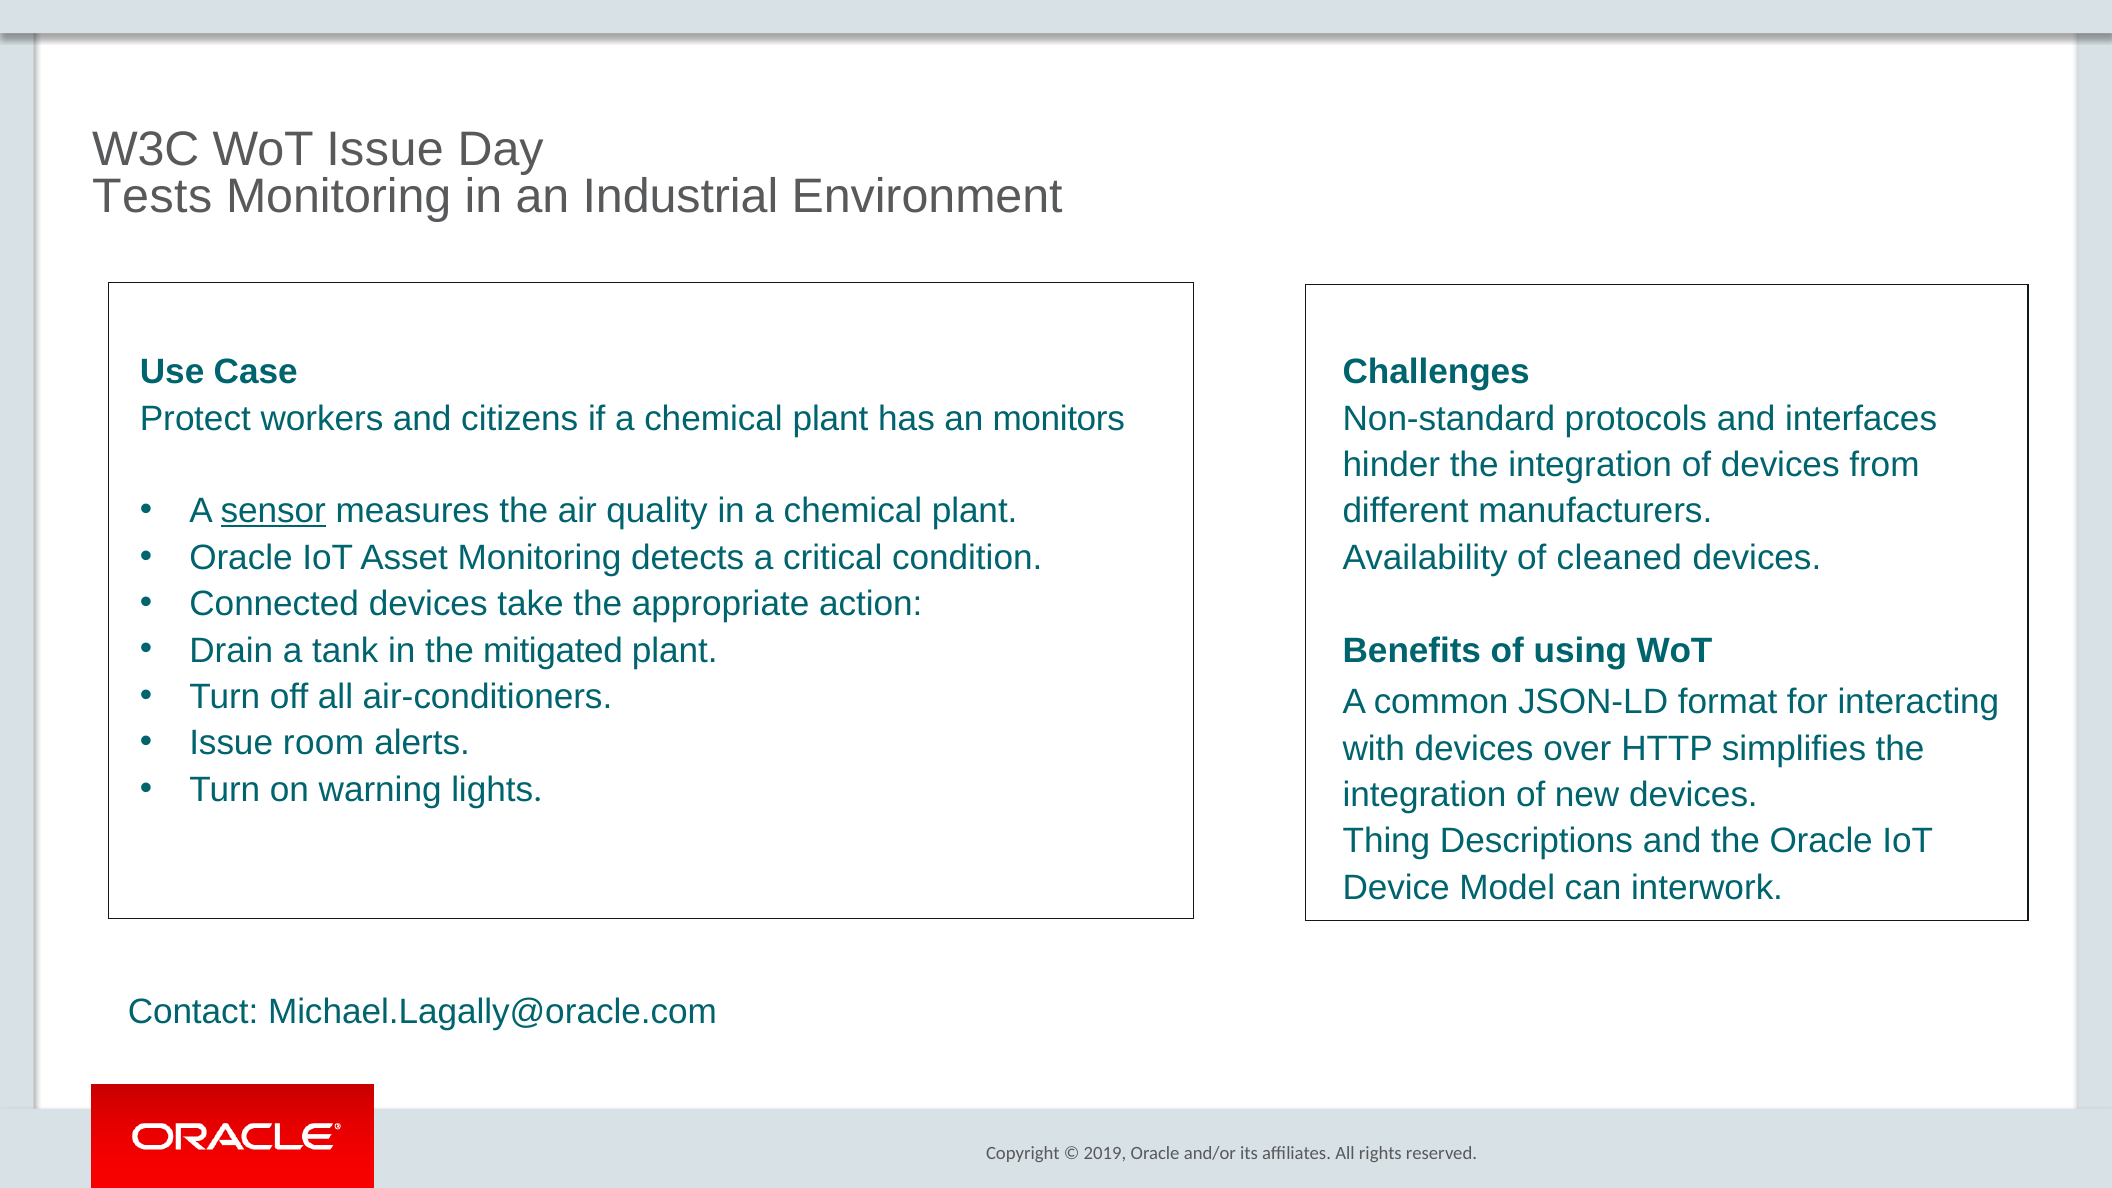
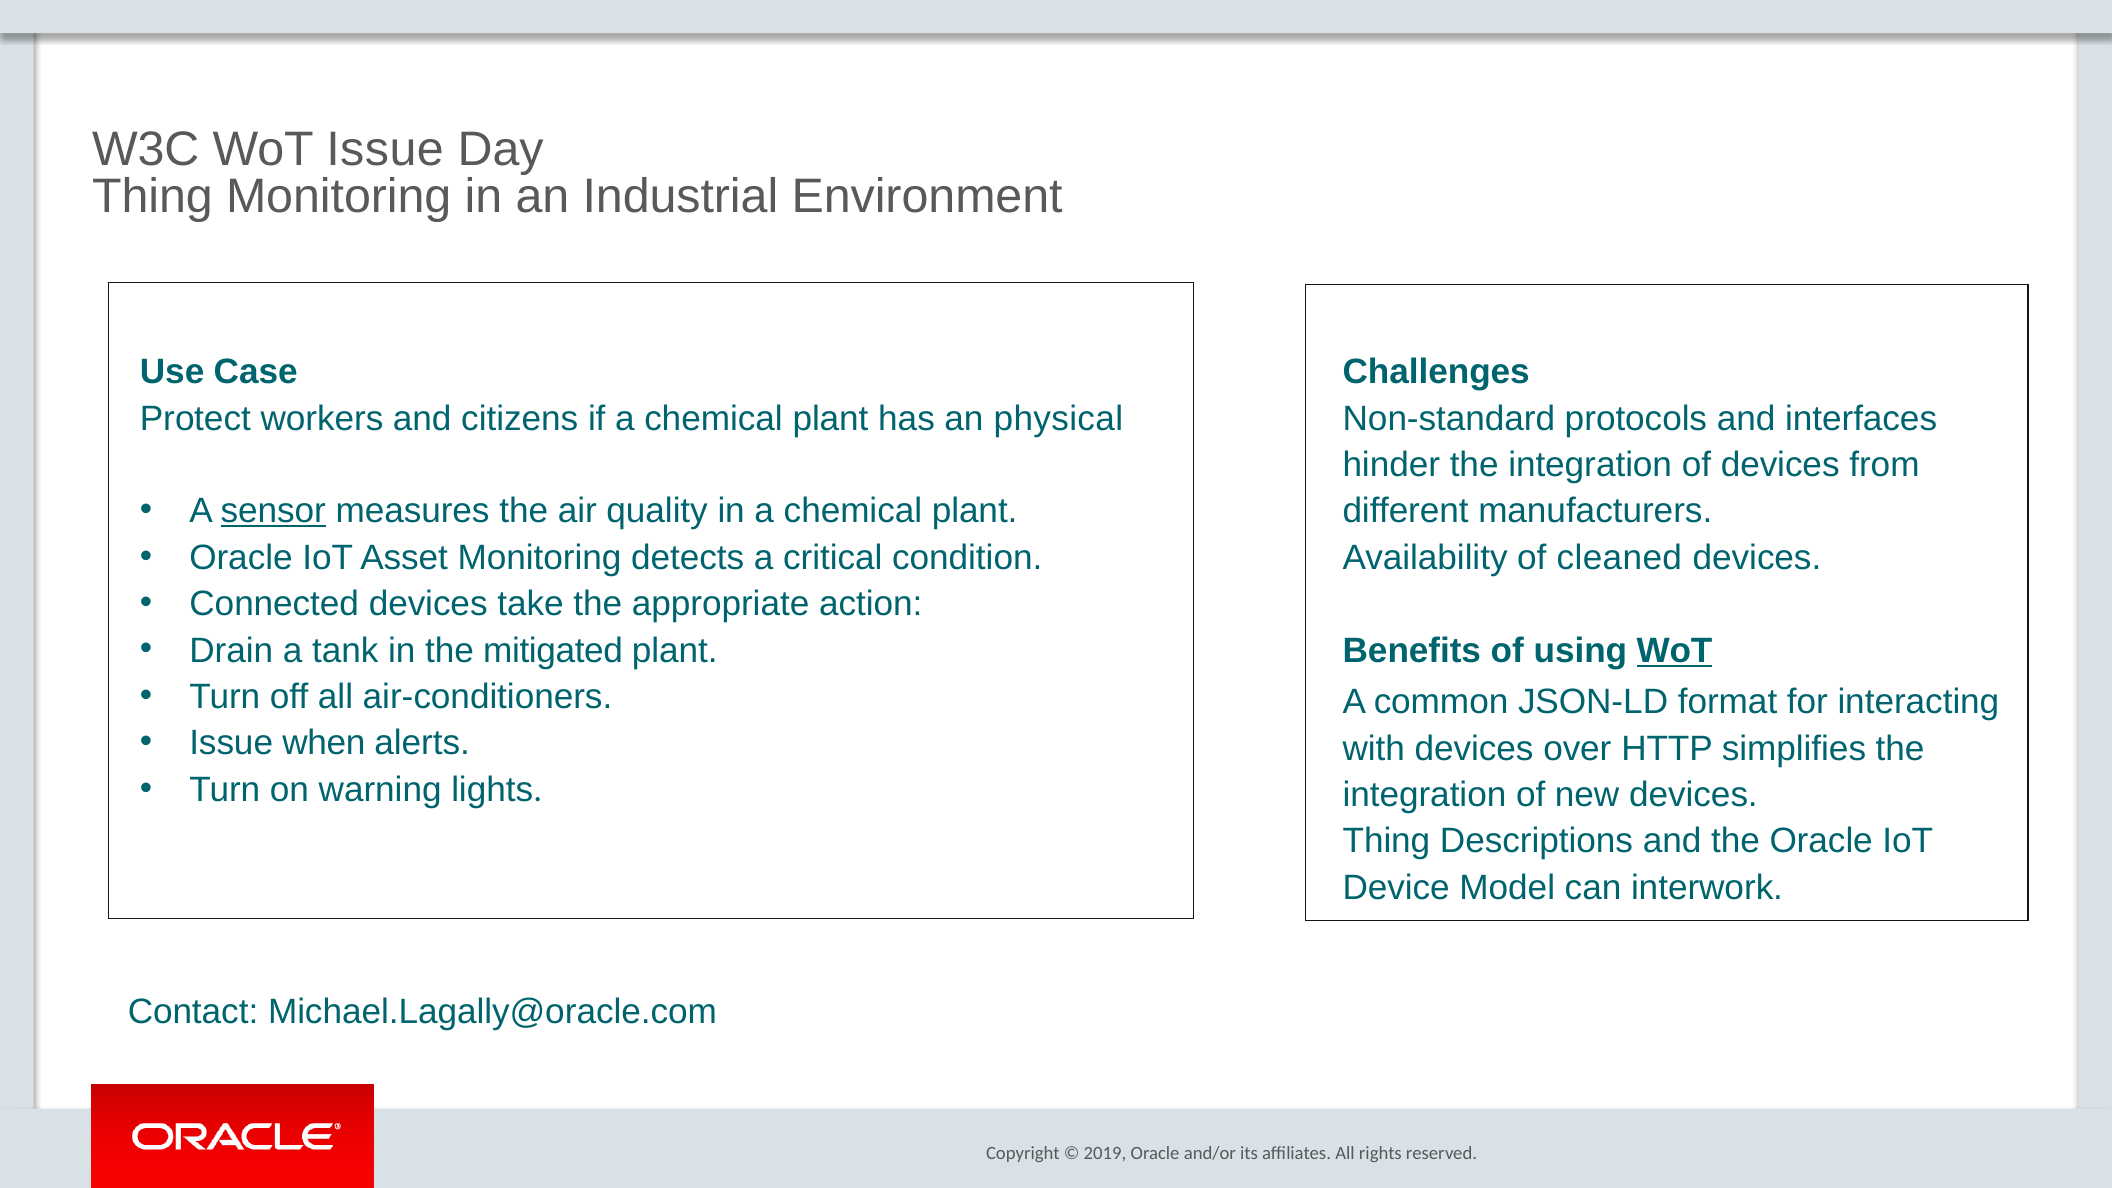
Tests at (152, 196): Tests -> Thing
monitors: monitors -> physical
WoT at (1675, 651) underline: none -> present
room: room -> when
